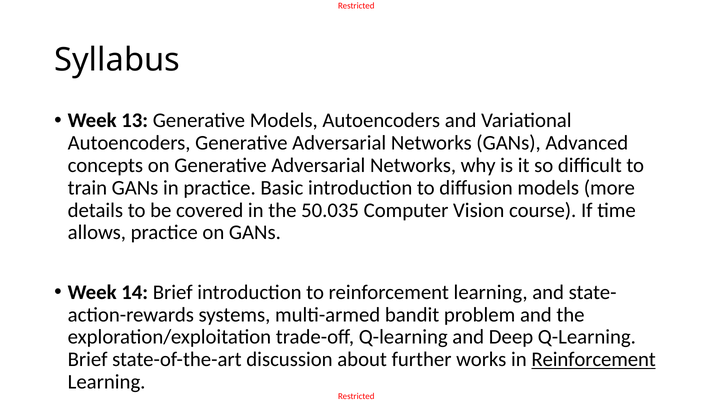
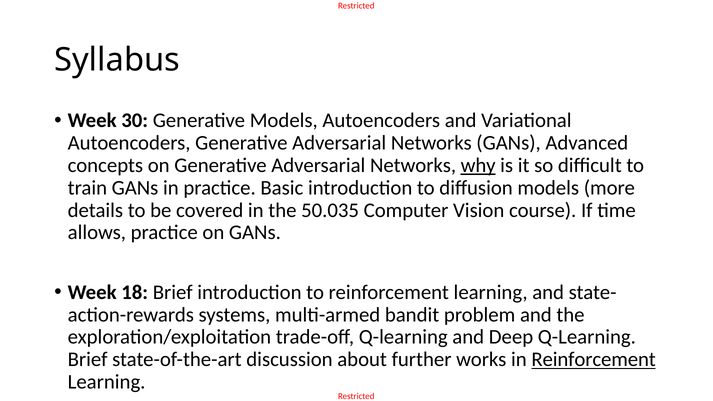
13: 13 -> 30
why underline: none -> present
14: 14 -> 18
